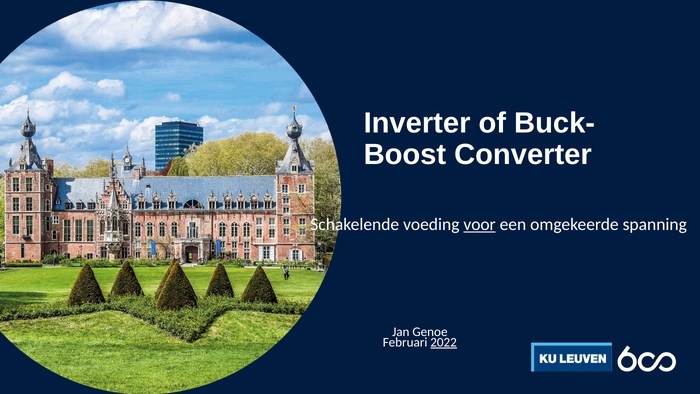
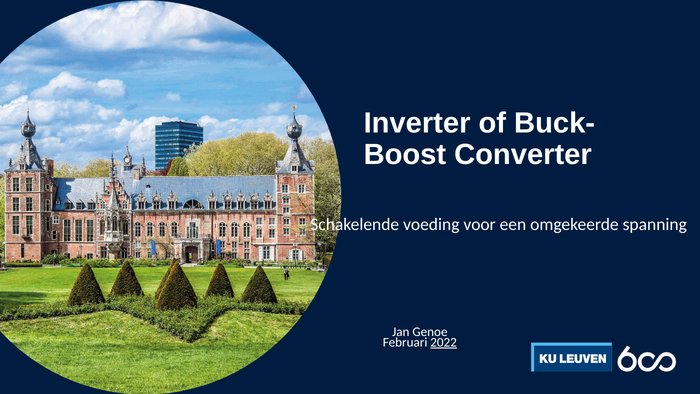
voor underline: present -> none
